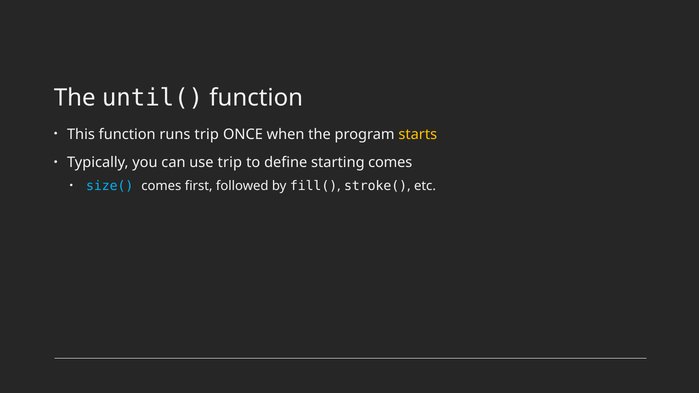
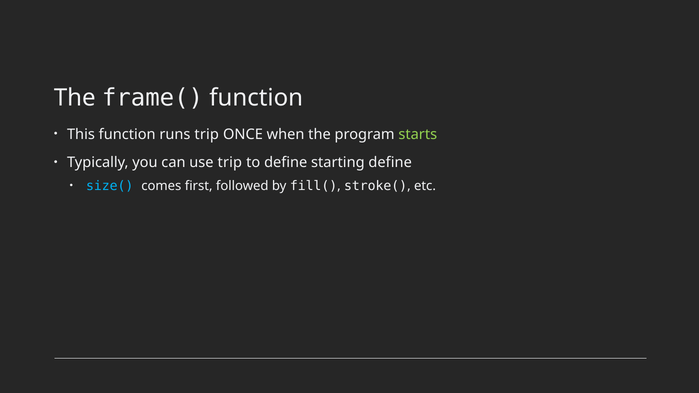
until(: until( -> frame(
starts colour: yellow -> light green
starting comes: comes -> define
